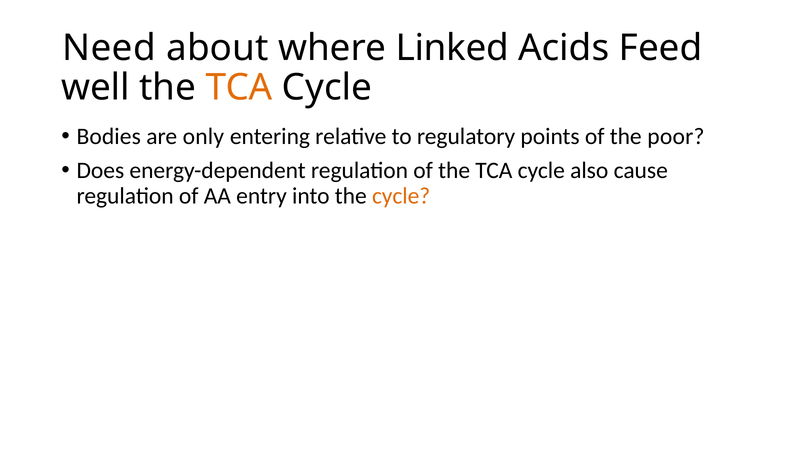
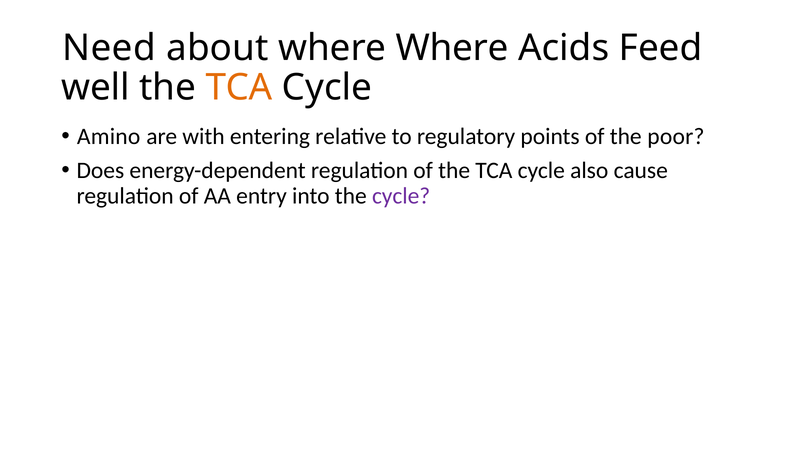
where Linked: Linked -> Where
Bodies: Bodies -> Amino
only: only -> with
cycle at (401, 195) colour: orange -> purple
